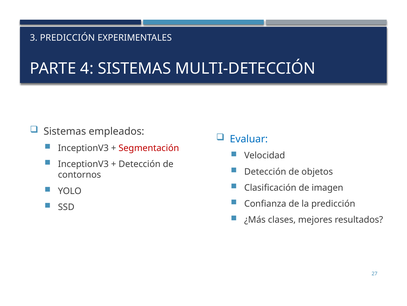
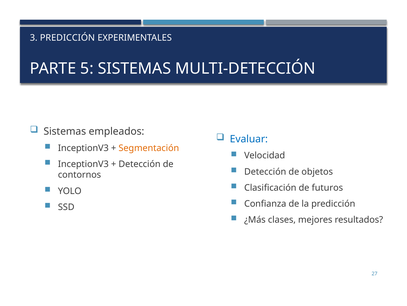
4: 4 -> 5
Segmentación colour: red -> orange
imagen: imagen -> futuros
